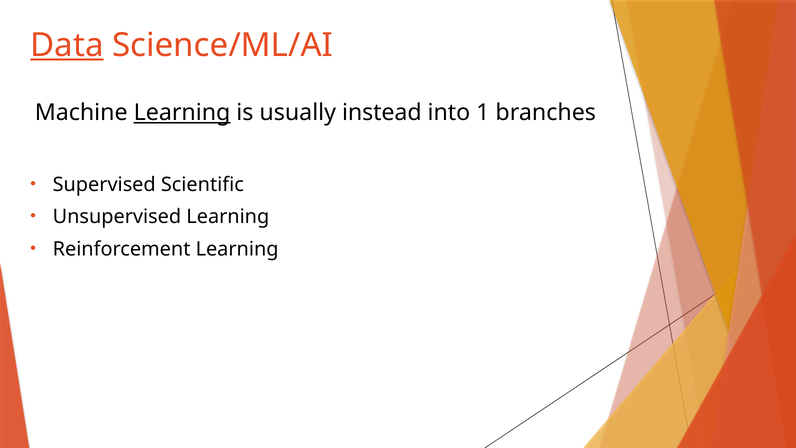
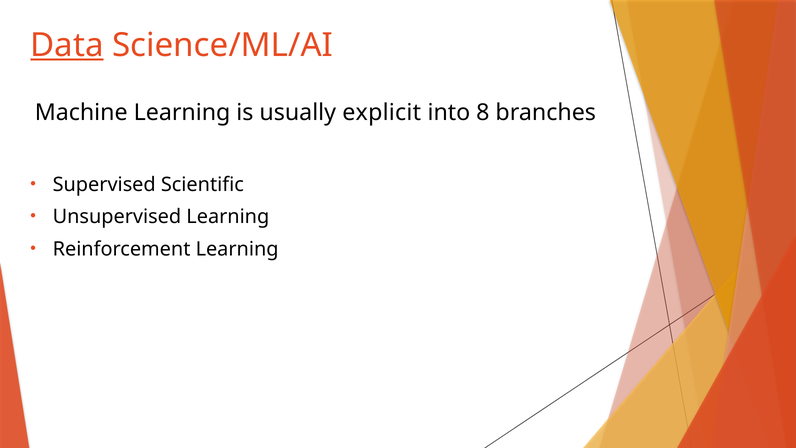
Learning at (182, 113) underline: present -> none
instead: instead -> explicit
1: 1 -> 8
